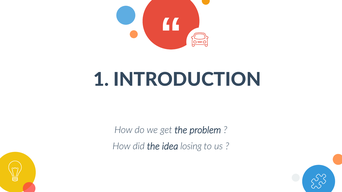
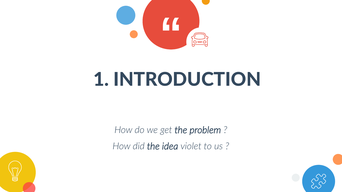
losing: losing -> violet
